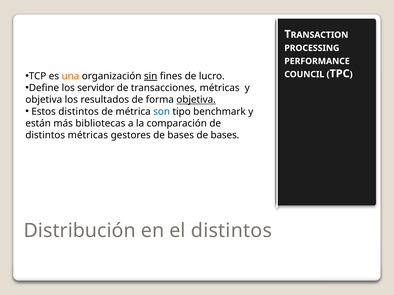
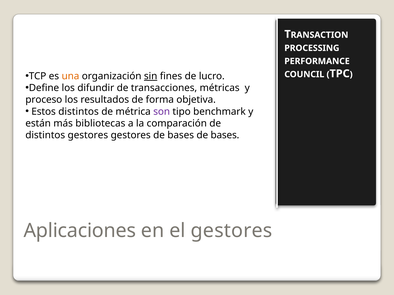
servidor: servidor -> difundir
objetiva at (44, 100): objetiva -> proceso
objetiva at (196, 100) underline: present -> none
son colour: blue -> purple
distintos métricas: métricas -> gestores
Distribución: Distribución -> Aplicaciones
el distintos: distintos -> gestores
